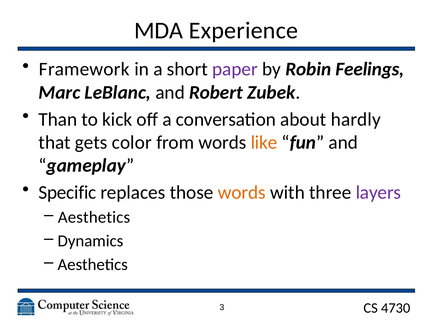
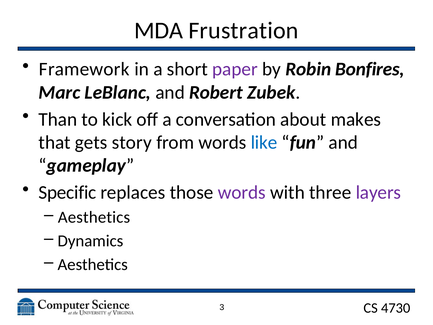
Experience: Experience -> Frustration
Feelings: Feelings -> Bonfires
hardly: hardly -> makes
color: color -> story
like colour: orange -> blue
words at (242, 192) colour: orange -> purple
